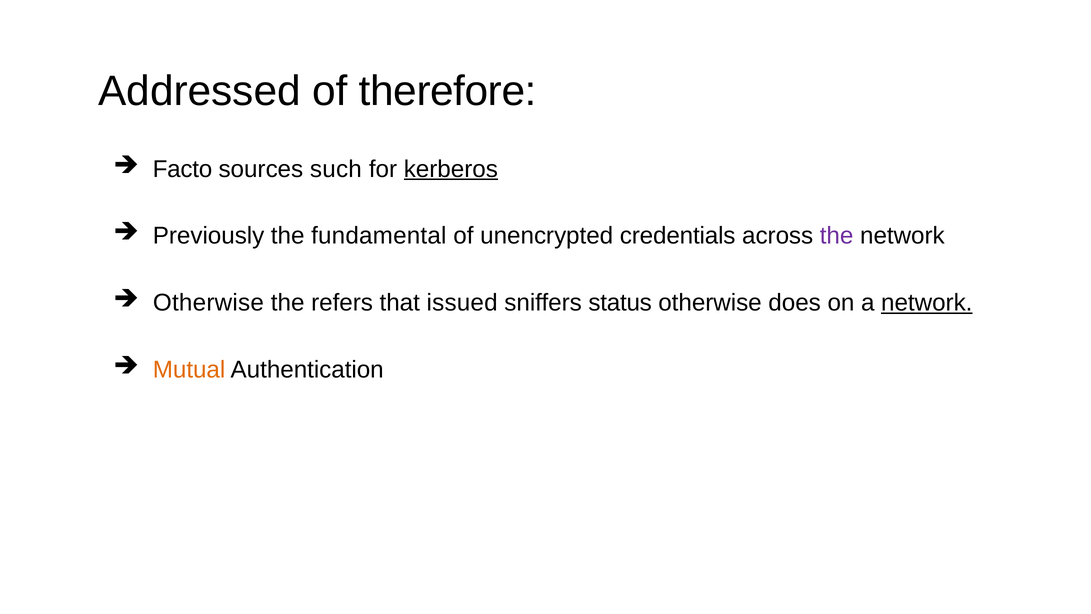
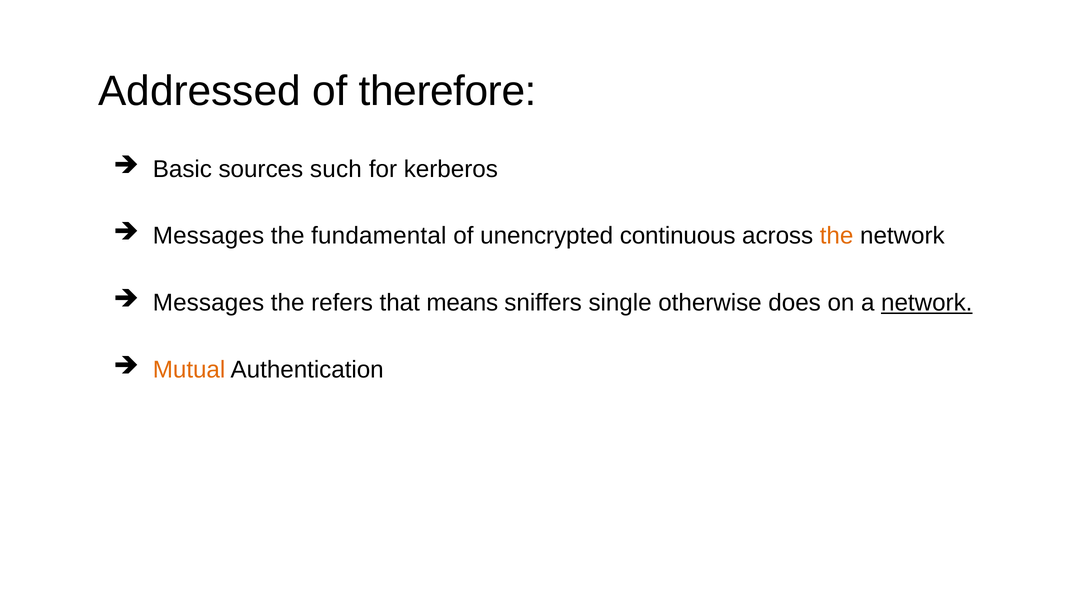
Facto: Facto -> Basic
kerberos underline: present -> none
Previously at (209, 236): Previously -> Messages
credentials: credentials -> continuous
the at (837, 236) colour: purple -> orange
Otherwise at (208, 303): Otherwise -> Messages
issued: issued -> means
status: status -> single
